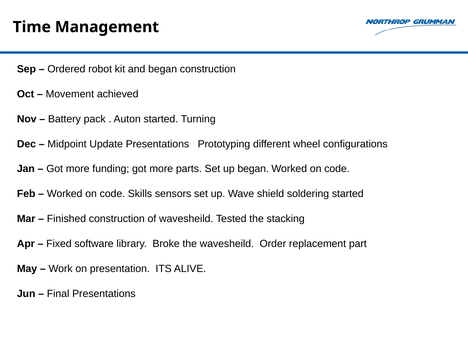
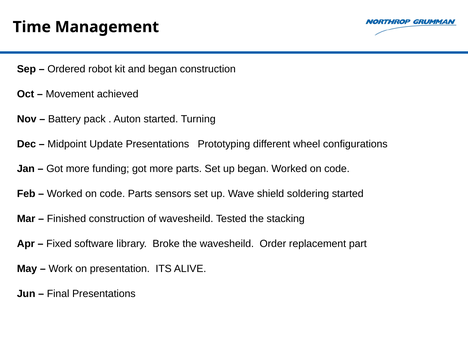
code Skills: Skills -> Parts
